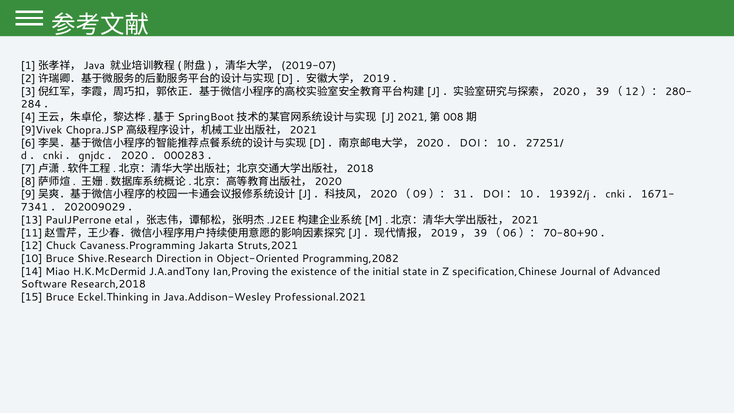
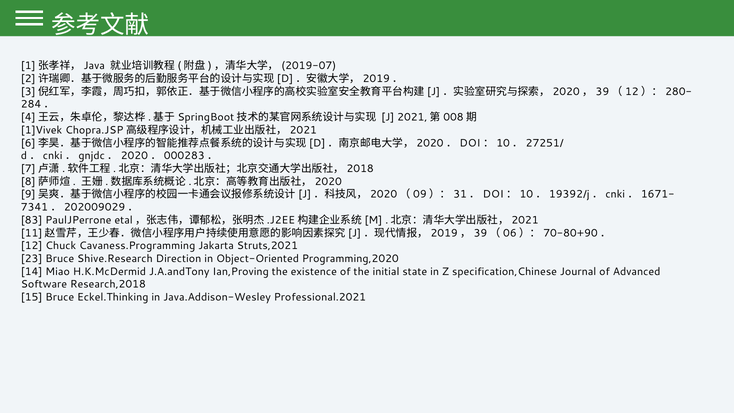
9]Vivek: 9]Vivek -> 1]Vivek
13: 13 -> 83
10: 10 -> 23
Programming,2082: Programming,2082 -> Programming,2020
